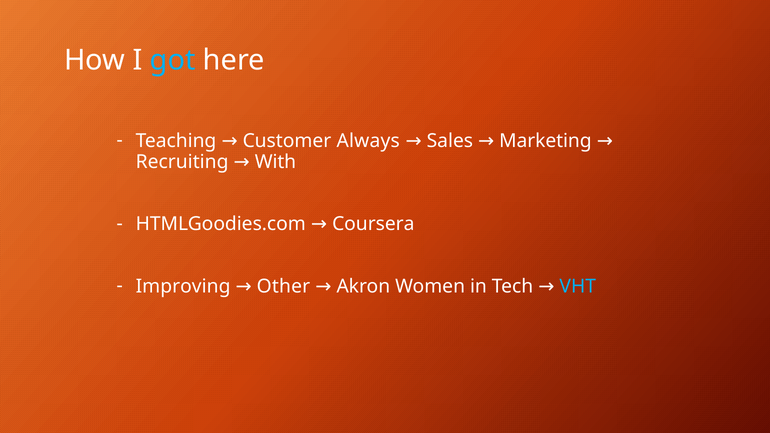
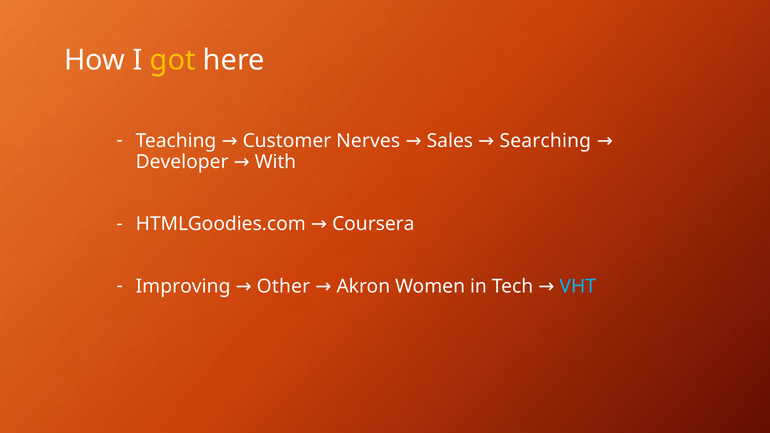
got colour: light blue -> yellow
Always: Always -> Nerves
Marketing: Marketing -> Searching
Recruiting: Recruiting -> Developer
